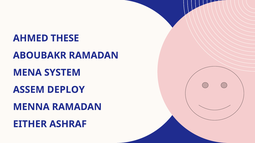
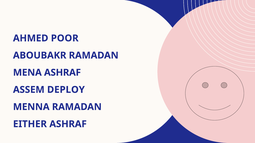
THESE: THESE -> POOR
MENA SYSTEM: SYSTEM -> ASHRAF
